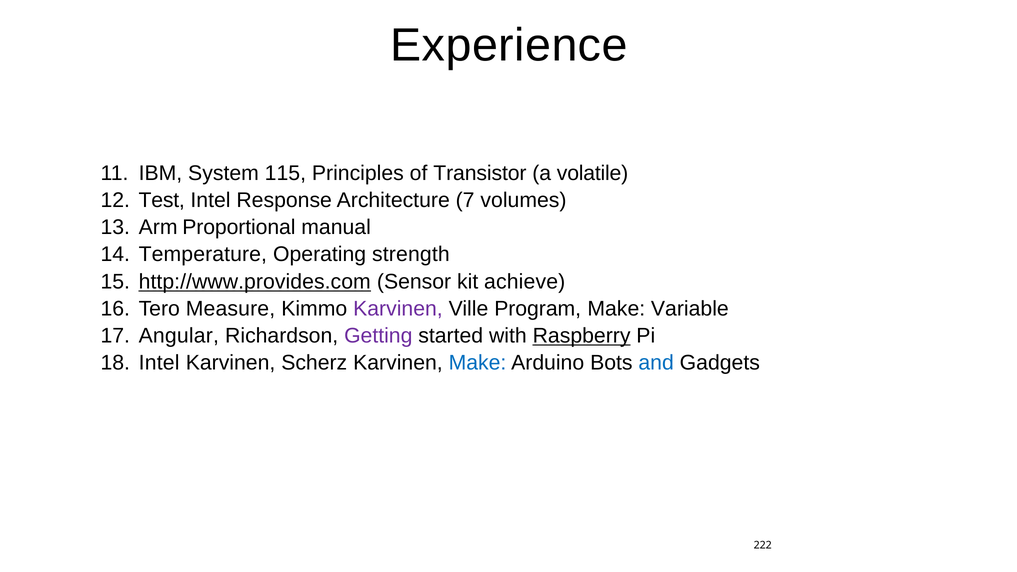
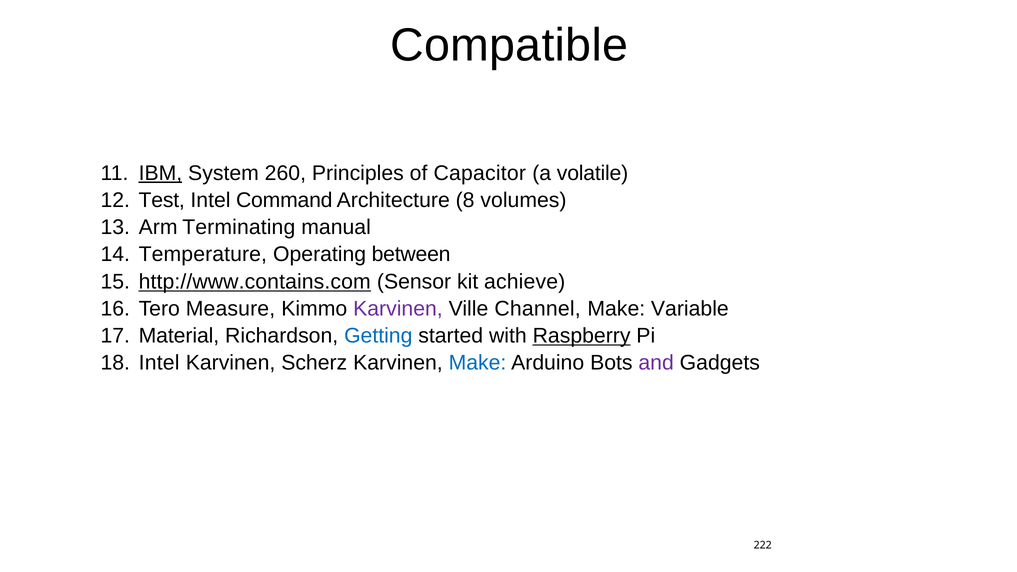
Experience: Experience -> Compatible
IBM underline: none -> present
115: 115 -> 260
Transistor: Transistor -> Capacitor
Response: Response -> Command
7: 7 -> 8
Proportional: Proportional -> Terminating
strength: strength -> between
http://www.provides.com: http://www.provides.com -> http://www.contains.com
Program: Program -> Channel
Angular: Angular -> Material
Getting colour: purple -> blue
and colour: blue -> purple
